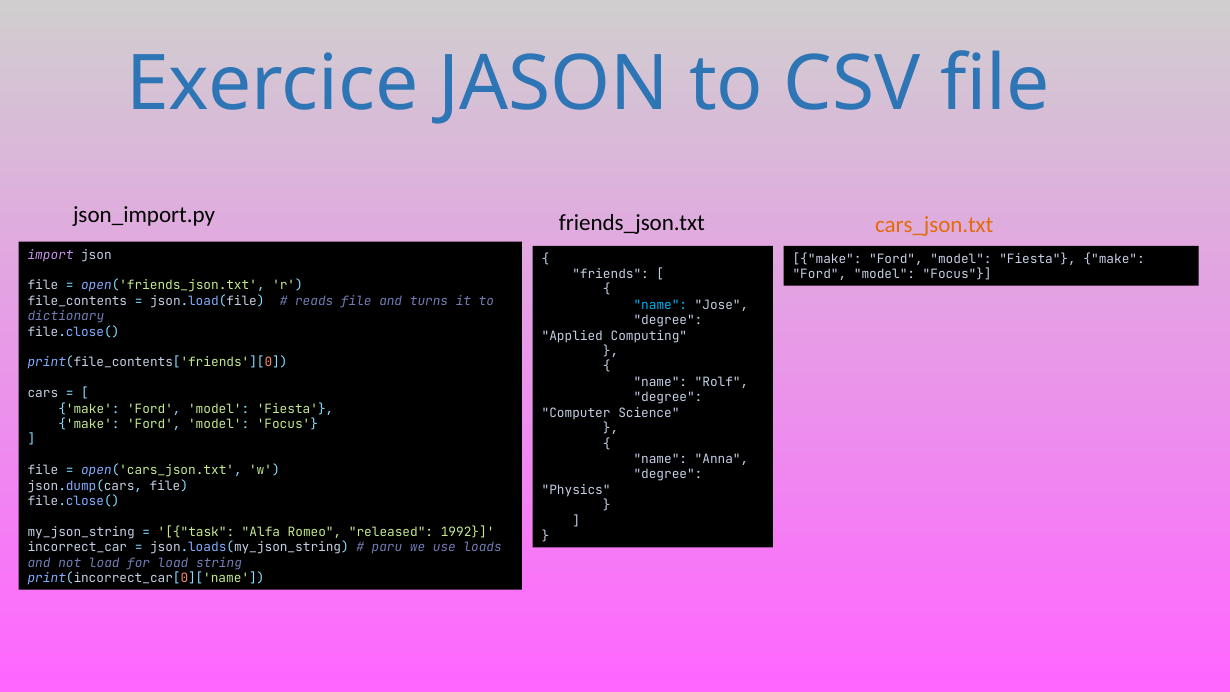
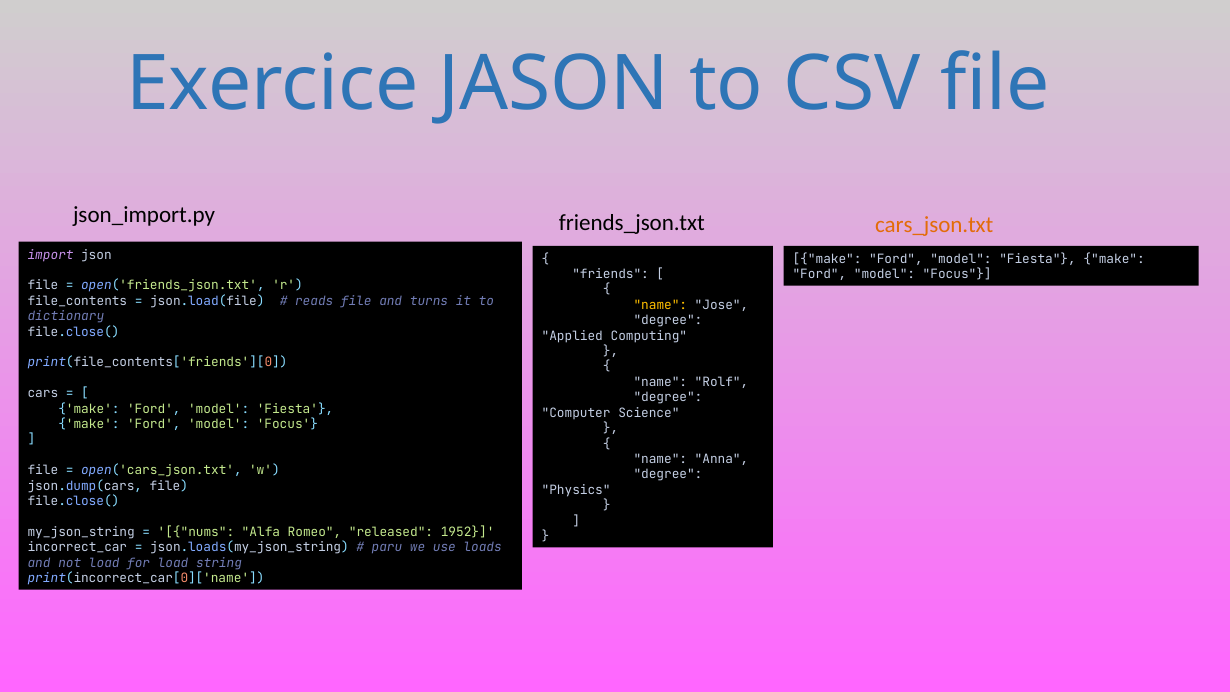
name at (660, 305) colour: light blue -> yellow
task: task -> nums
1992: 1992 -> 1952
